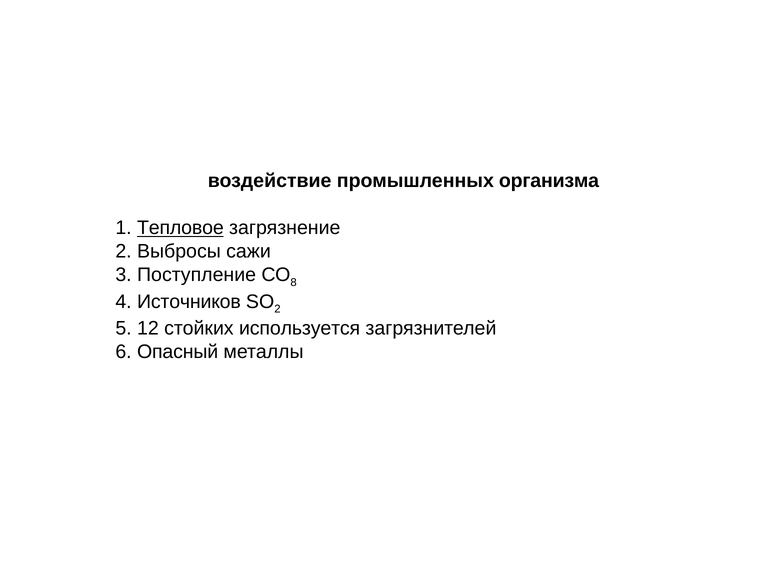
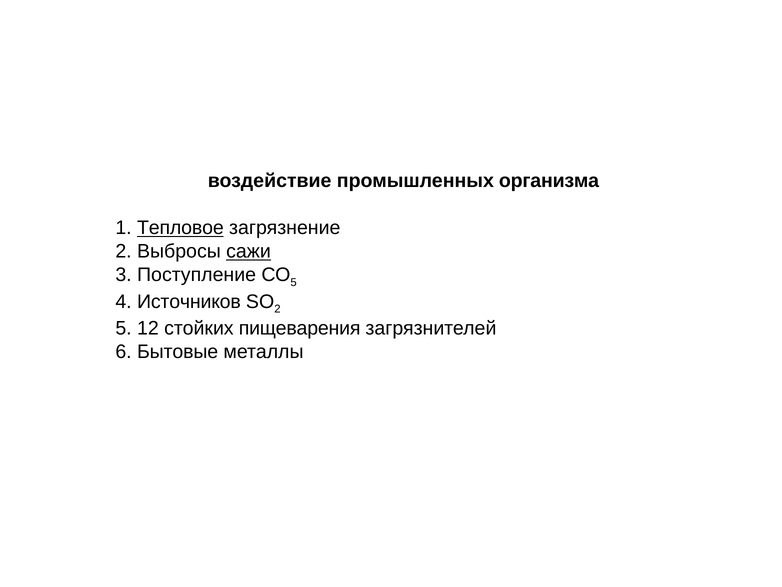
сажи underline: none -> present
8 at (294, 282): 8 -> 5
используется: используется -> пищеварения
Опасный: Опасный -> Бытовые
